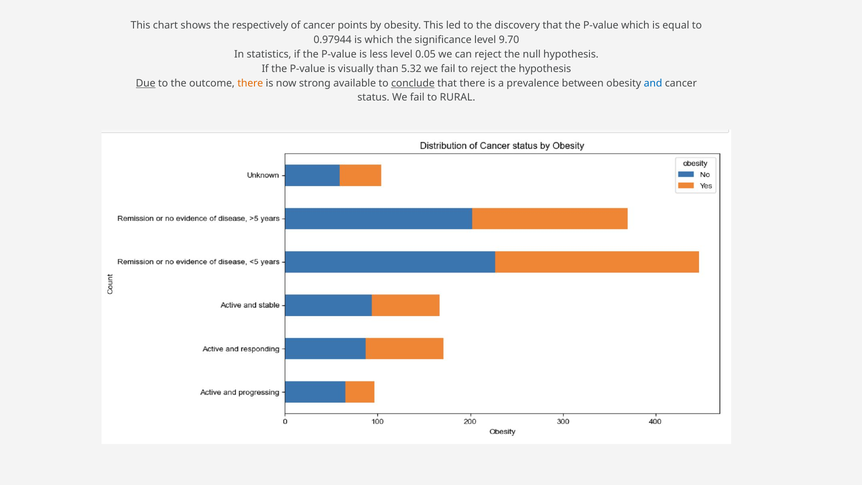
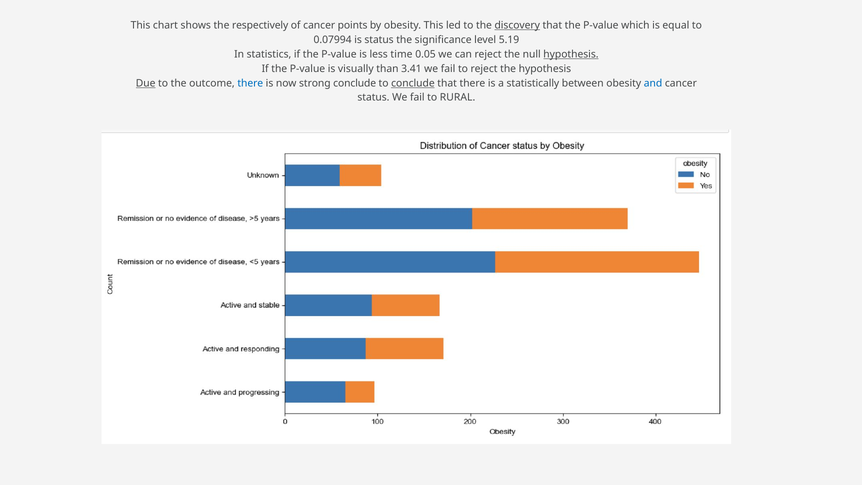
discovery underline: none -> present
0.97944: 0.97944 -> 0.07994
is which: which -> status
9.70: 9.70 -> 5.19
less level: level -> time
hypothesis at (571, 54) underline: none -> present
5.32: 5.32 -> 3.41
there at (250, 83) colour: orange -> blue
strong available: available -> conclude
prevalence: prevalence -> statistically
